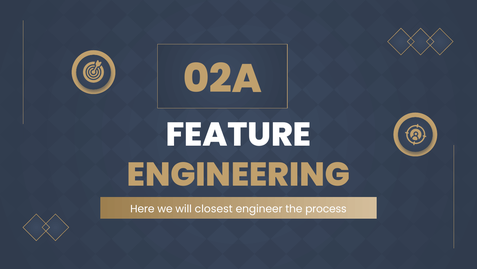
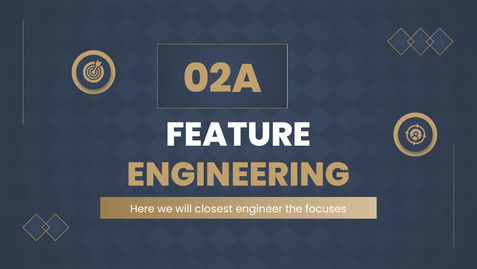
process: process -> focuses
